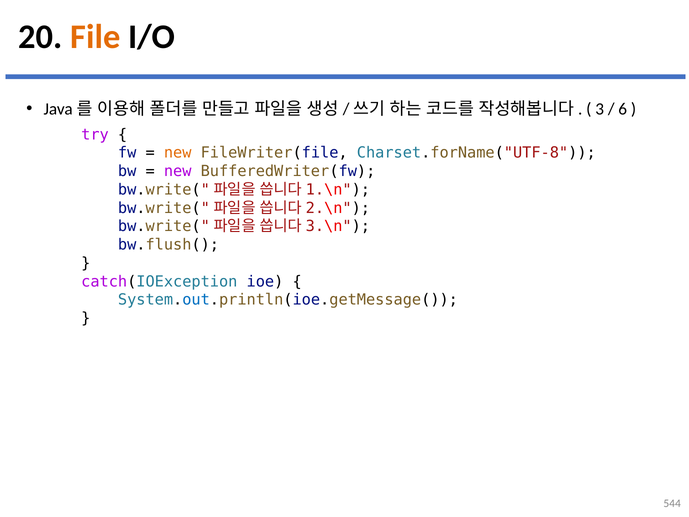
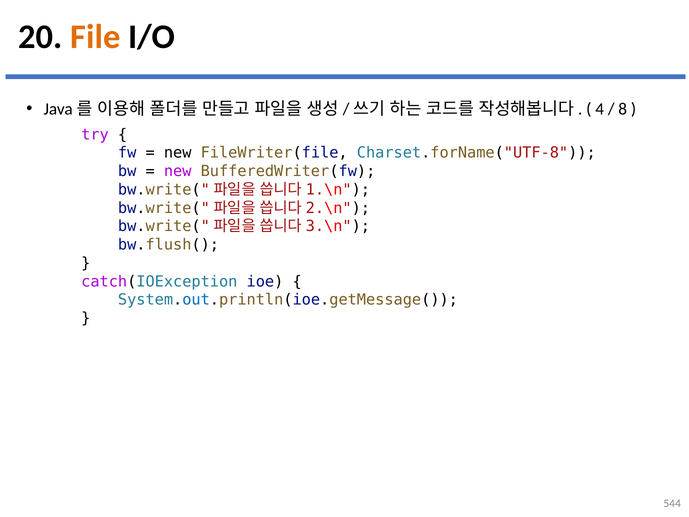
3: 3 -> 4
6: 6 -> 8
new at (178, 153) colour: orange -> black
